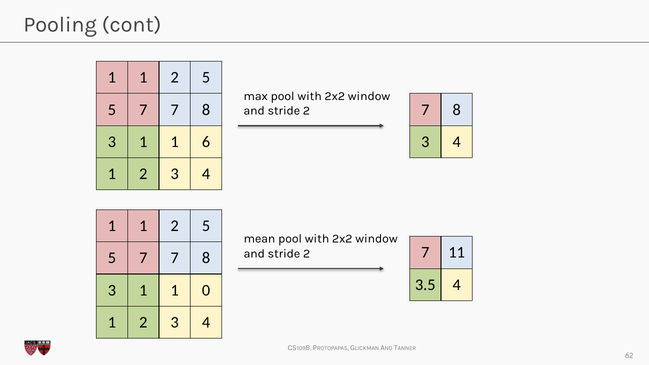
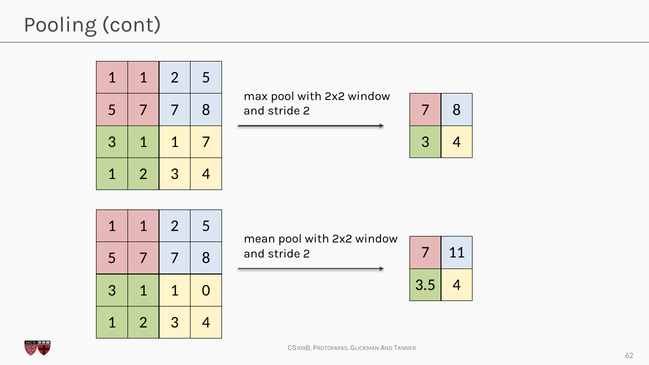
1 6: 6 -> 7
